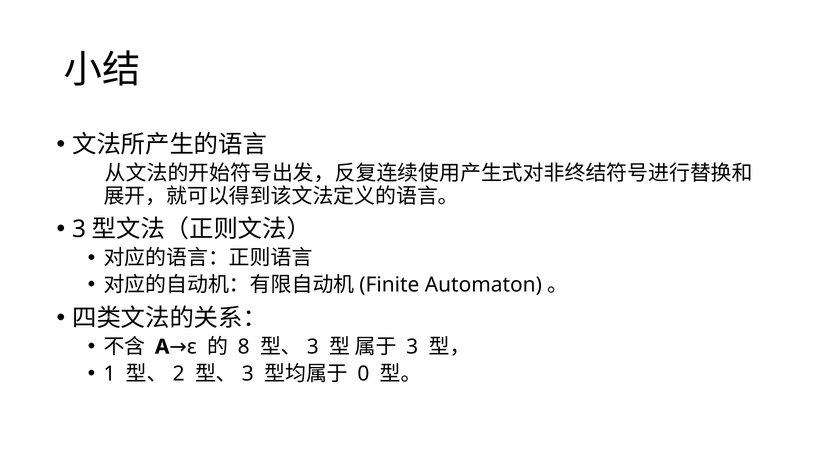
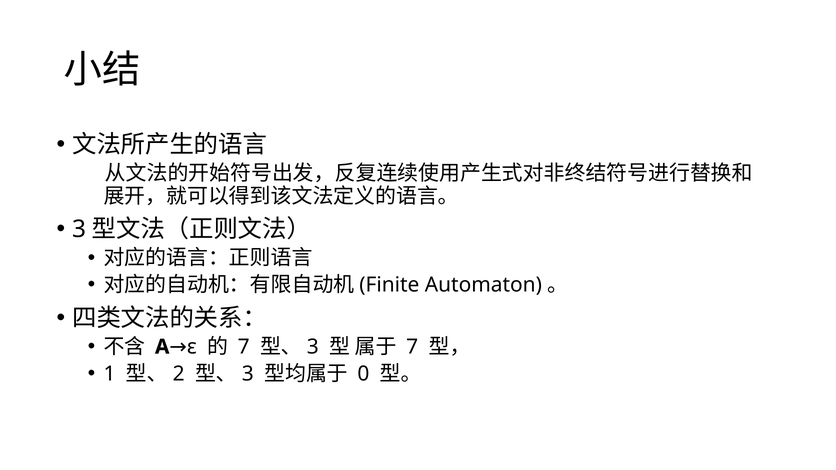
8 at (244, 347): 8 -> 7
3 at (412, 347): 3 -> 7
